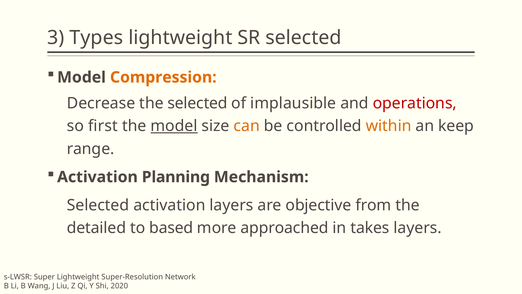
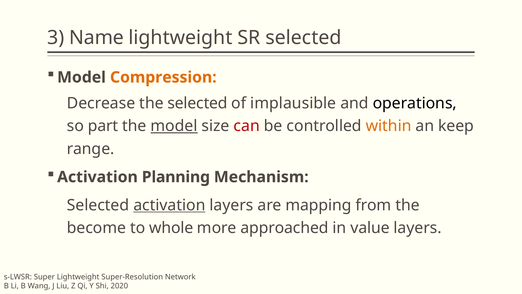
Types: Types -> Name
operations colour: red -> black
first: first -> part
can colour: orange -> red
activation at (169, 205) underline: none -> present
objective: objective -> mapping
detailed: detailed -> become
based: based -> whole
takes: takes -> value
